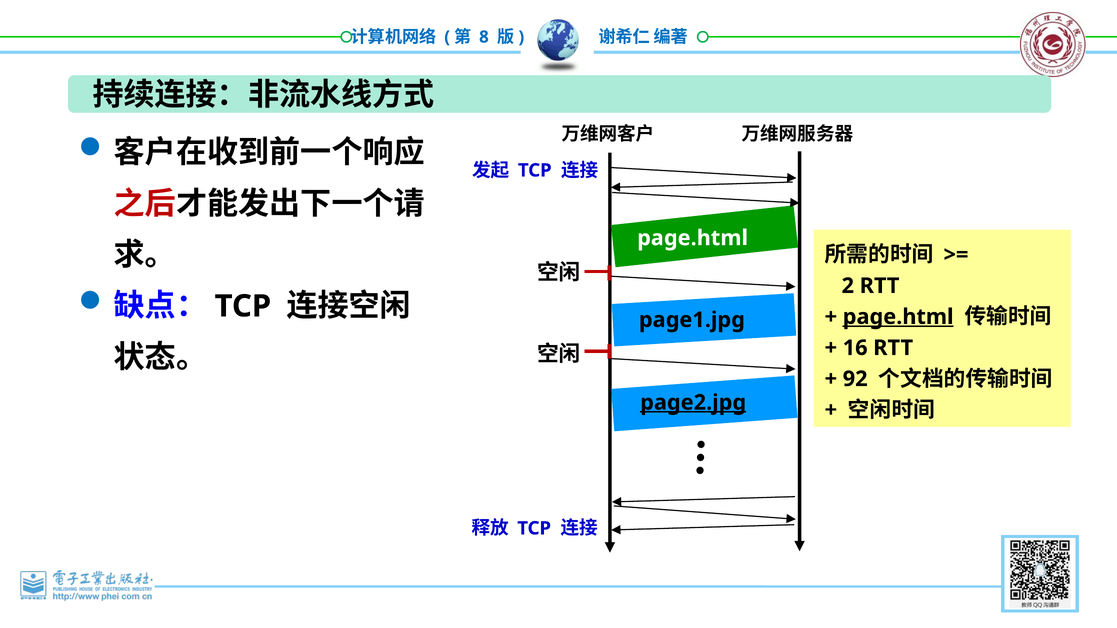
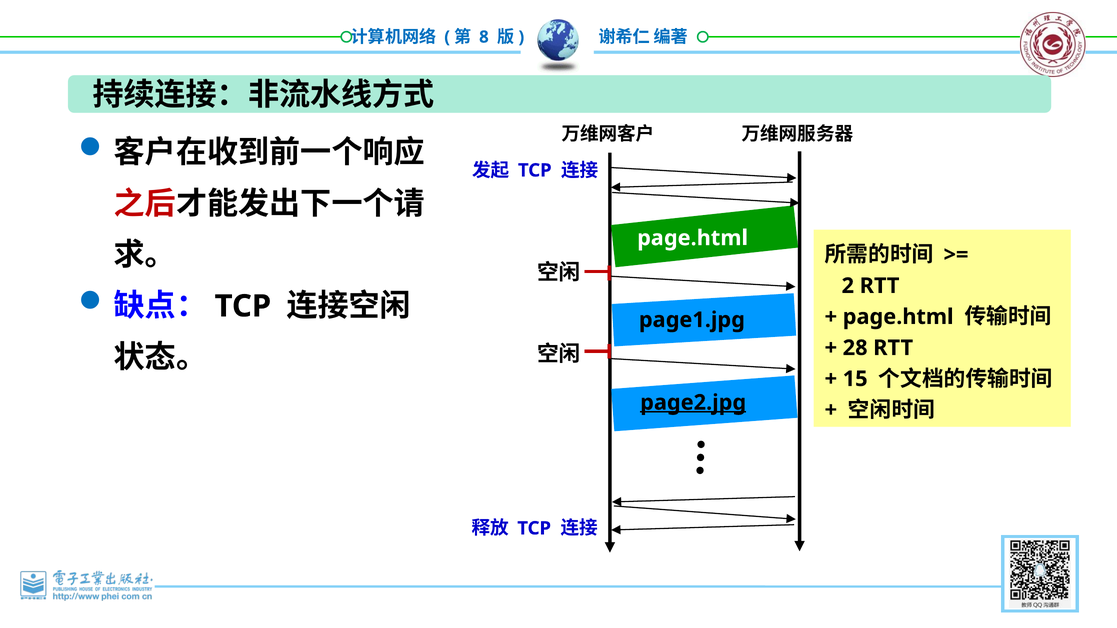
page.html at (898, 317) underline: present -> none
16: 16 -> 28
92: 92 -> 15
